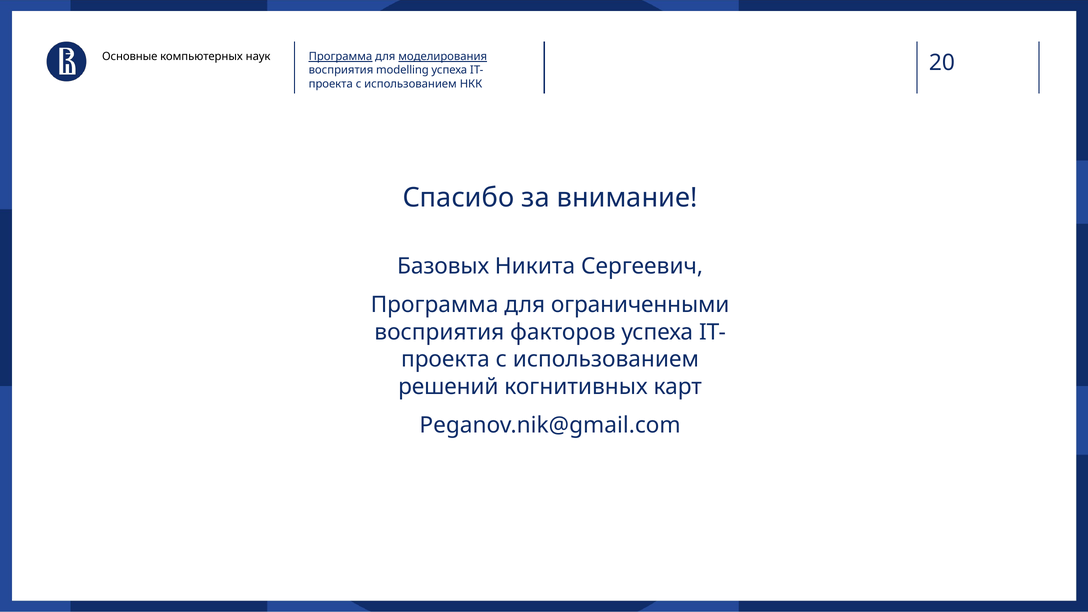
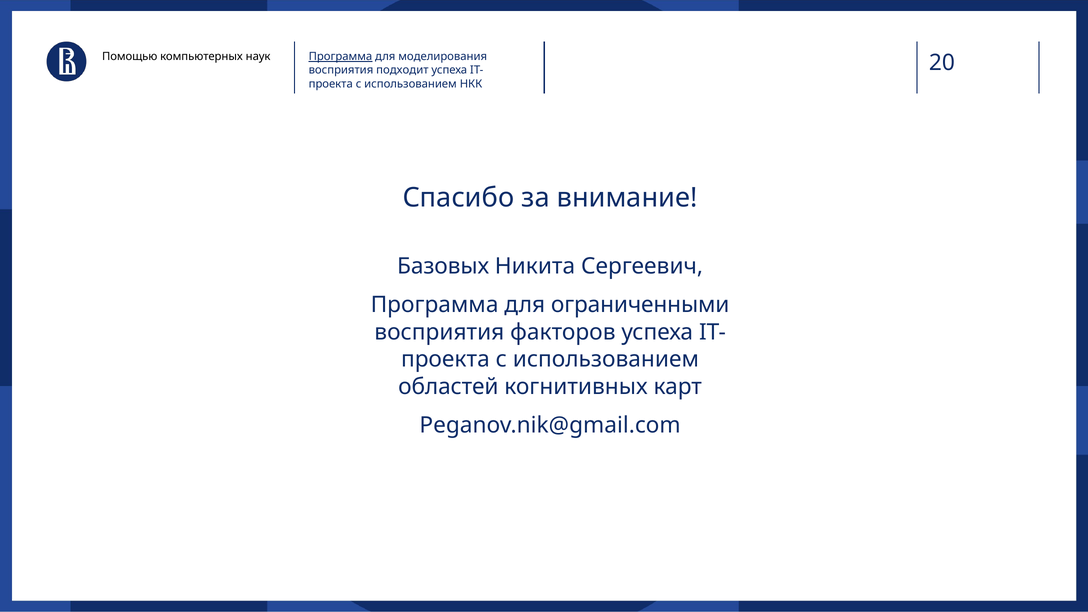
Основные: Основные -> Помощью
моделирования underline: present -> none
modelling: modelling -> подходит
решений: решений -> областей
